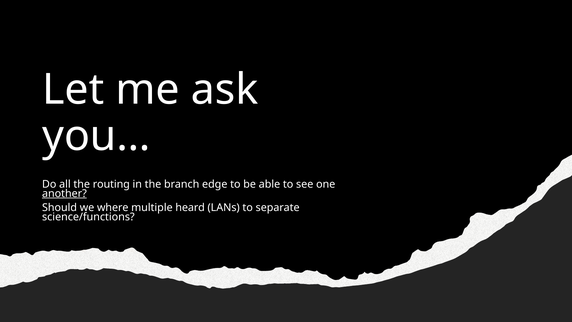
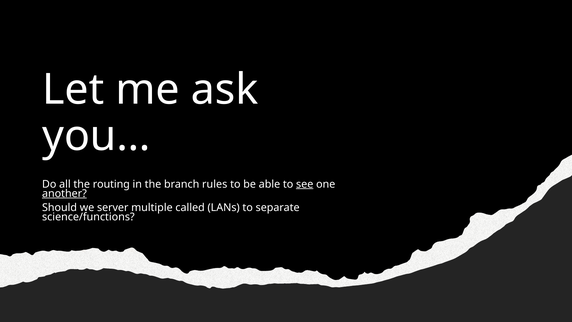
edge: edge -> rules
see underline: none -> present
where: where -> server
heard: heard -> called
